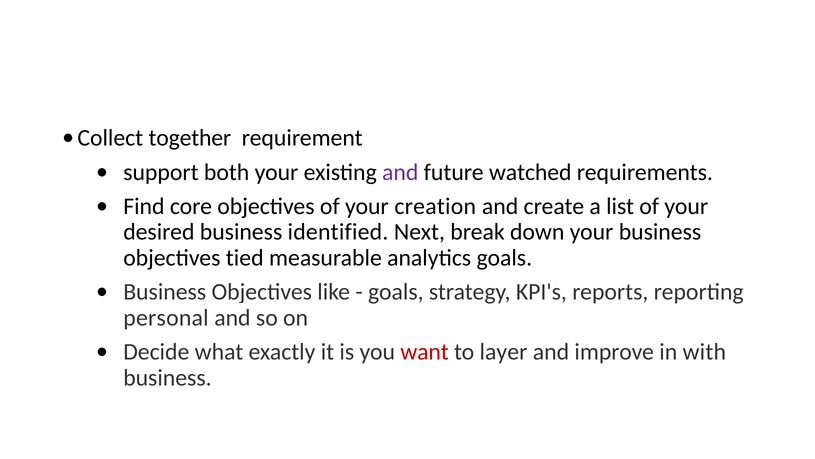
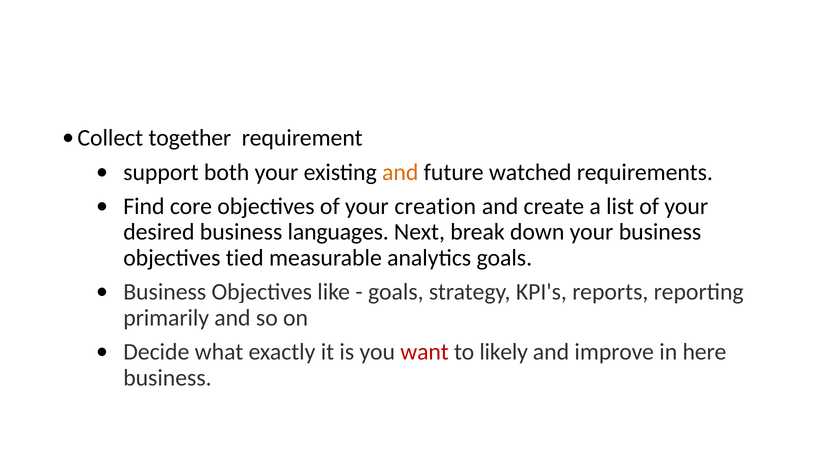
and at (400, 172) colour: purple -> orange
identified: identified -> languages
personal: personal -> primarily
layer: layer -> likely
with: with -> here
